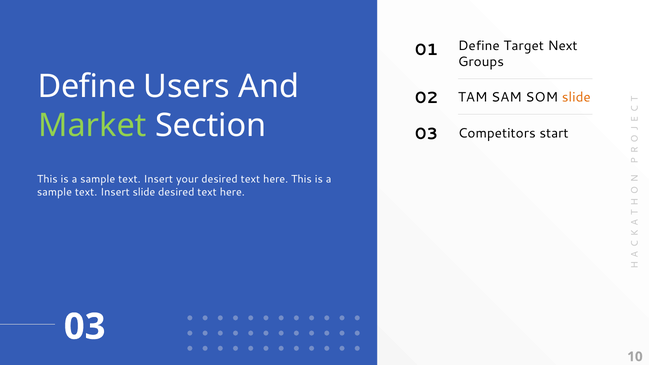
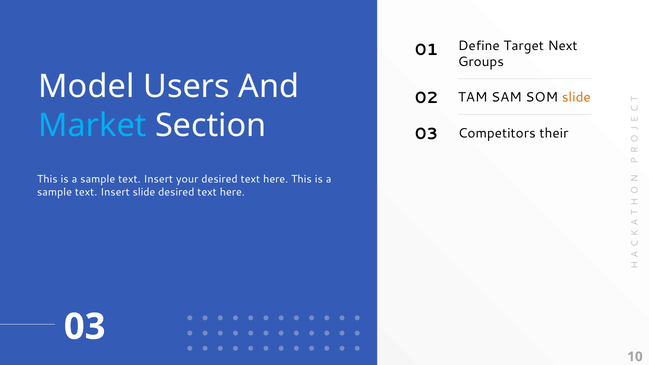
Define at (87, 87): Define -> Model
Market colour: light green -> light blue
start: start -> their
